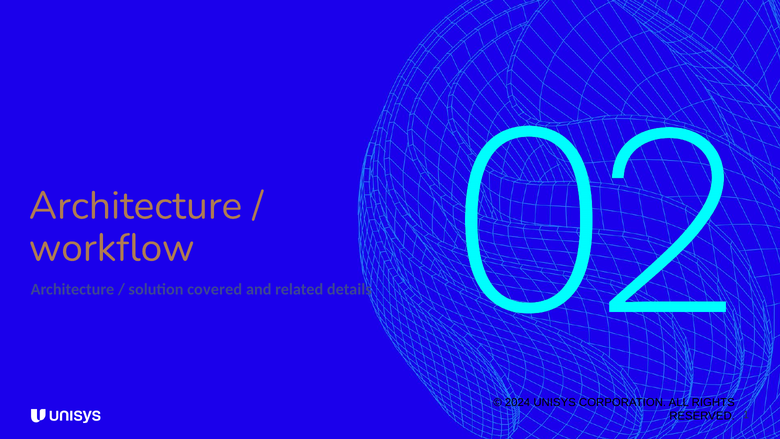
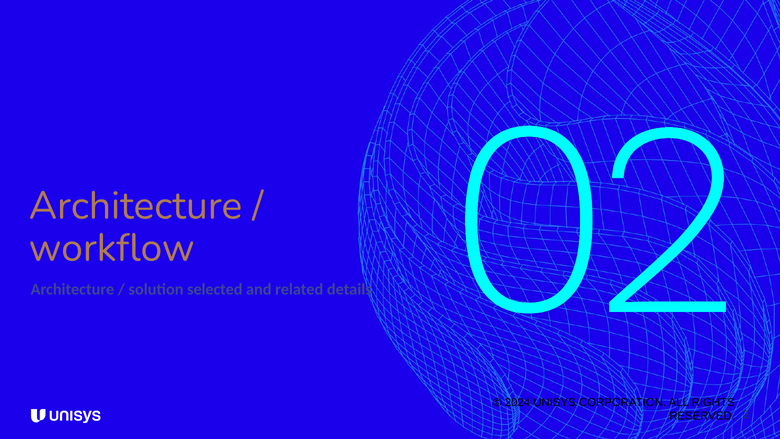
covered: covered -> selected
1: 1 -> 2
